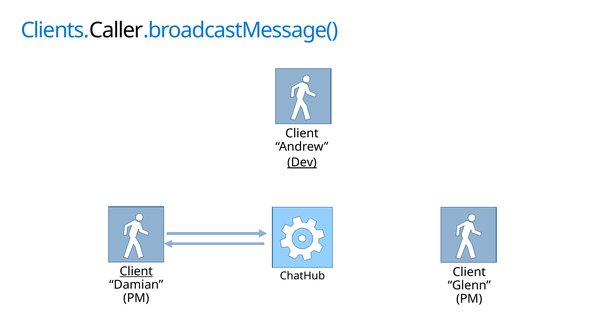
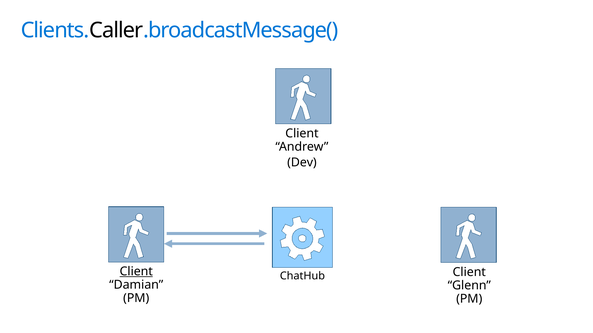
Dev underline: present -> none
